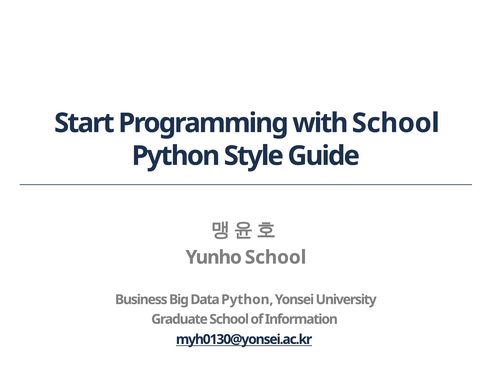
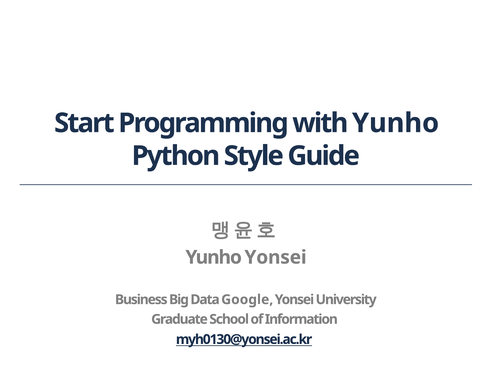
with School: School -> Yunho
Yunho School: School -> Yonsei
Data Python: Python -> Google
